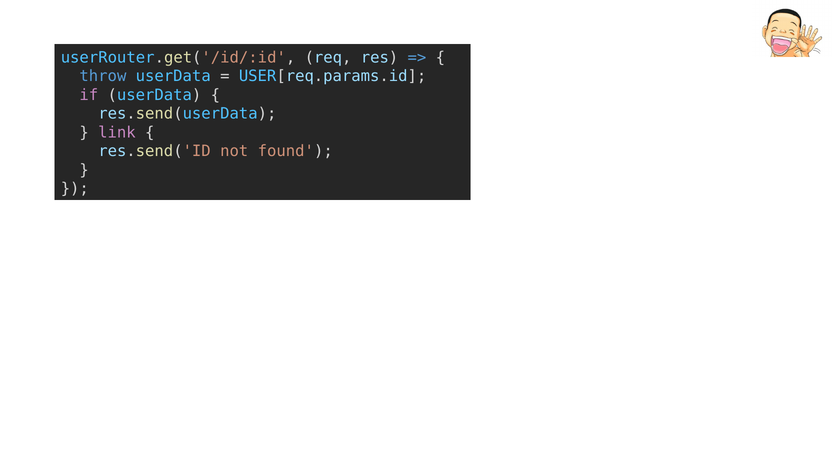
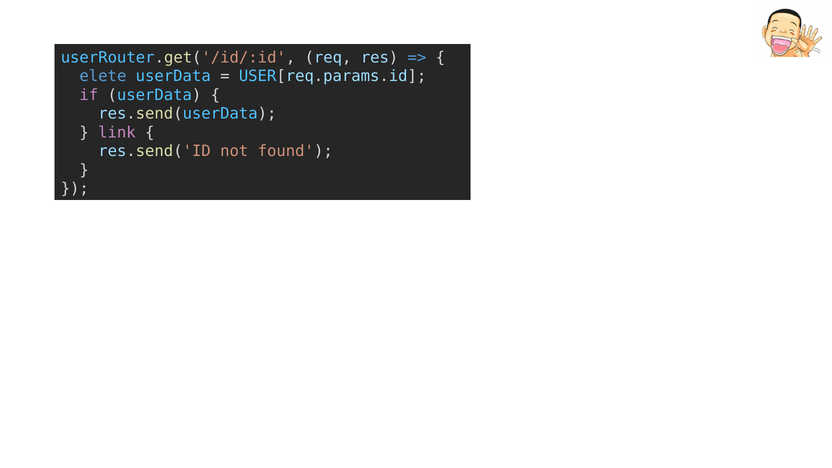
throw: throw -> elete
